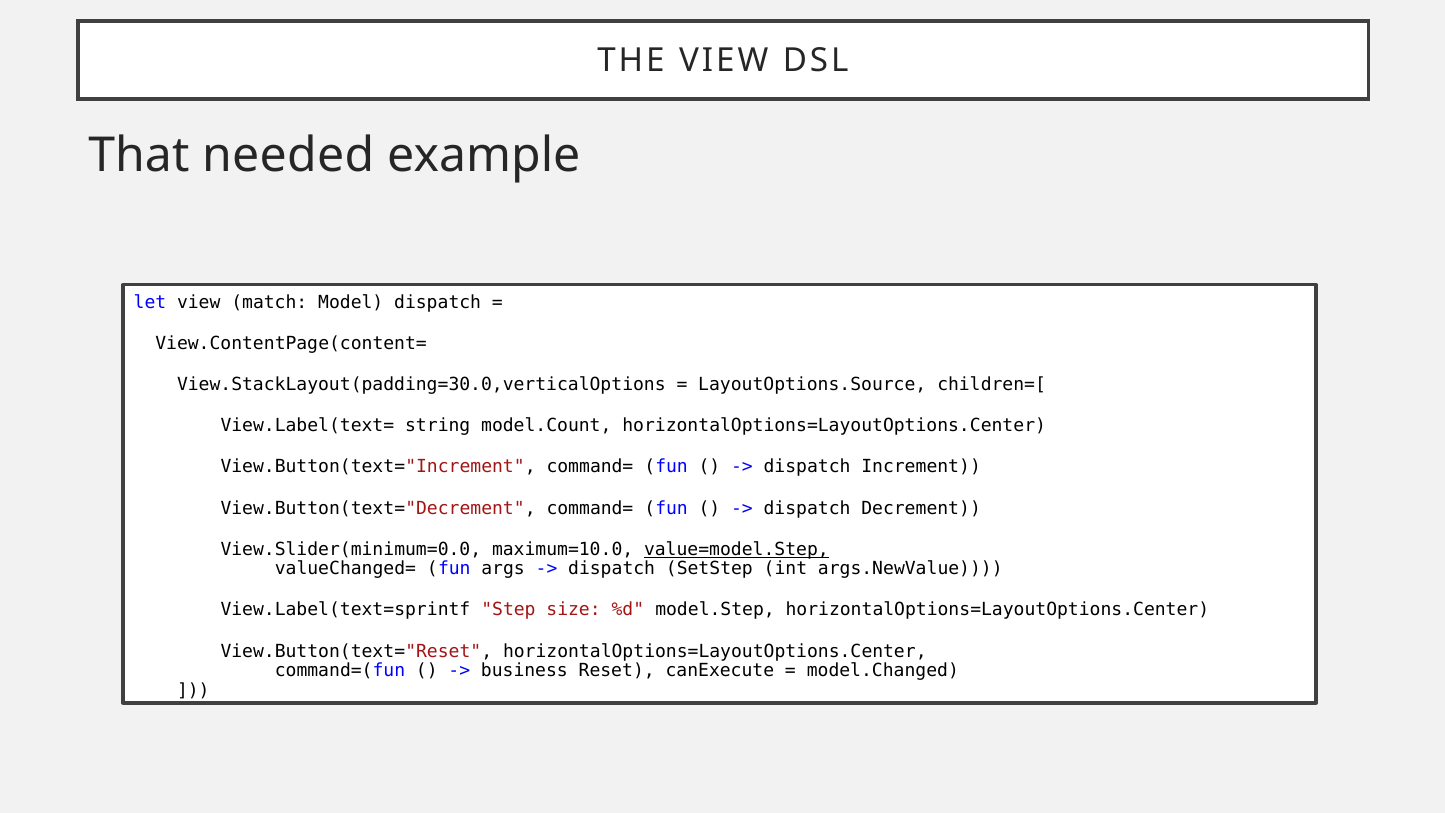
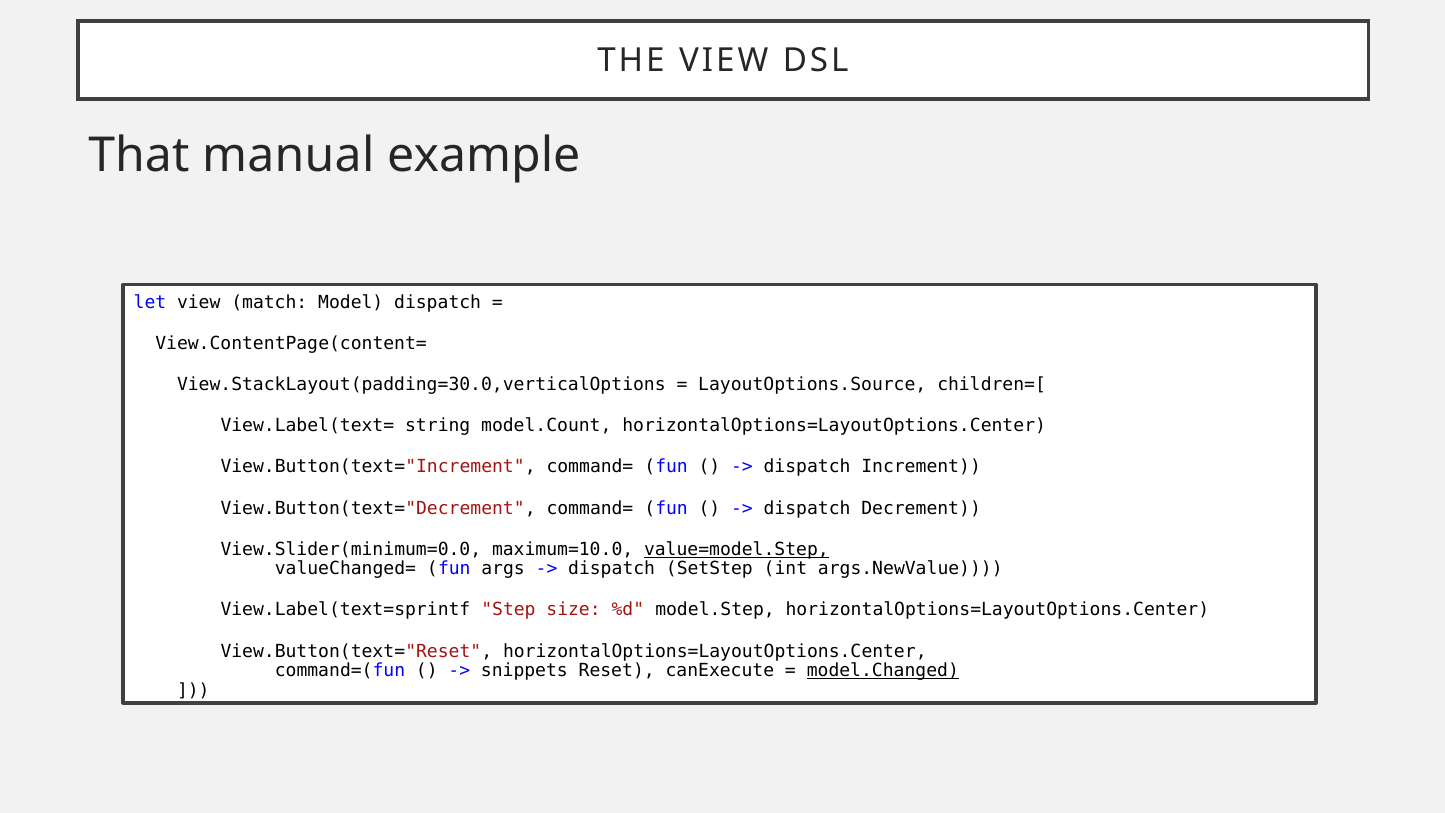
needed: needed -> manual
business: business -> snippets
model.Changed underline: none -> present
